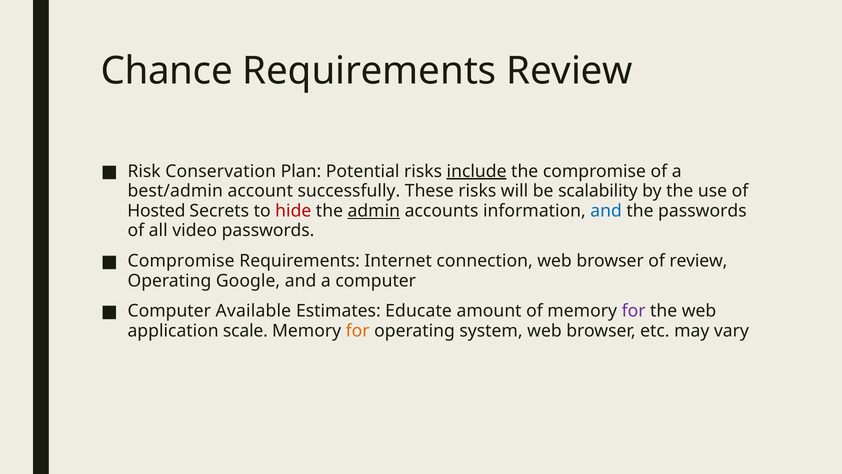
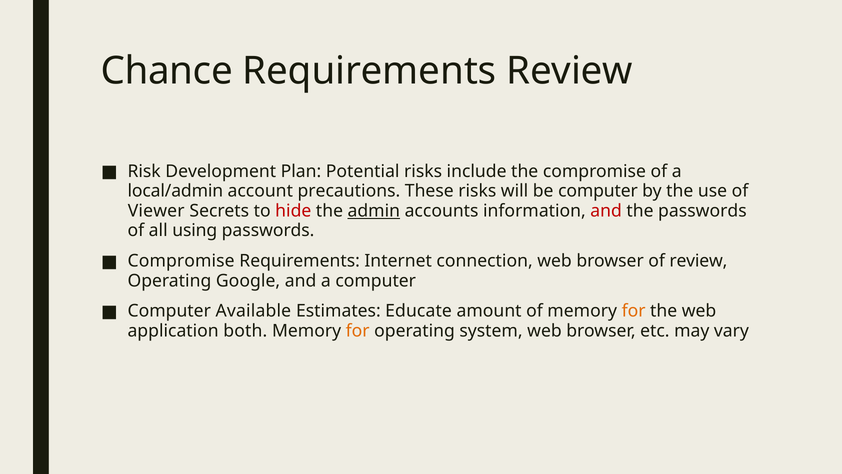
Conservation: Conservation -> Development
include underline: present -> none
best/admin: best/admin -> local/admin
successfully: successfully -> precautions
be scalability: scalability -> computer
Hosted: Hosted -> Viewer
and at (606, 211) colour: blue -> red
video: video -> using
for at (634, 311) colour: purple -> orange
scale: scale -> both
